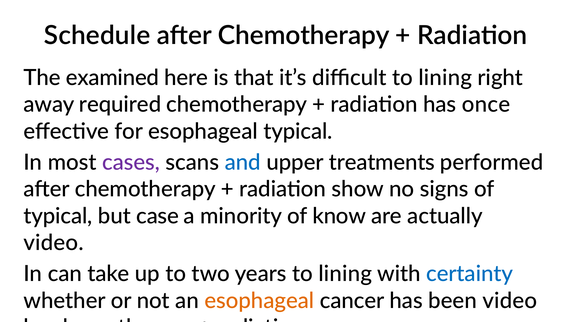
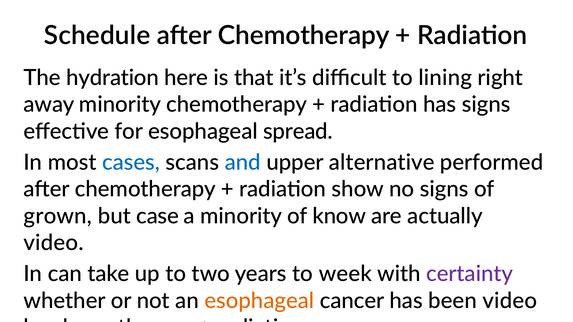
examined: examined -> hydration
away required: required -> minority
has once: once -> signs
esophageal typical: typical -> spread
cases colour: purple -> blue
treatments: treatments -> alternative
typical at (58, 216): typical -> grown
years to lining: lining -> week
certainty colour: blue -> purple
